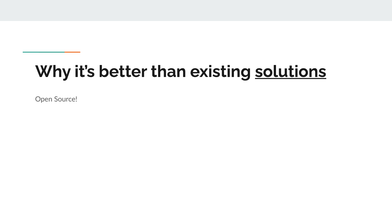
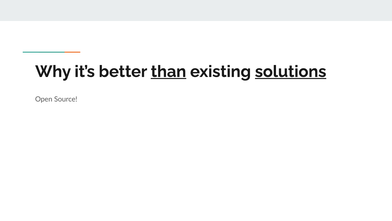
than underline: none -> present
